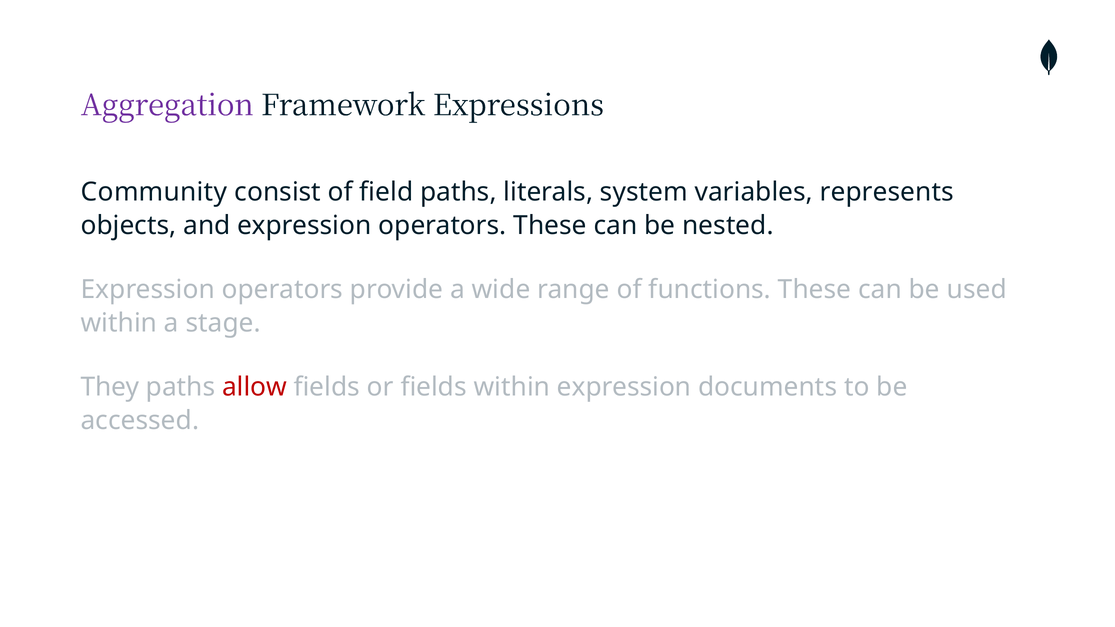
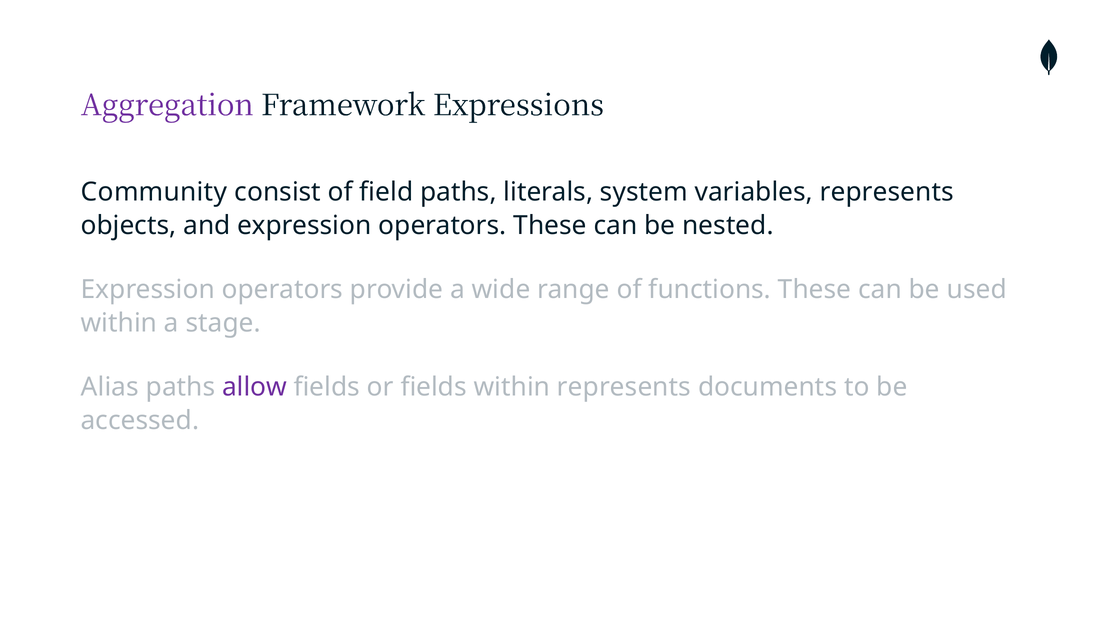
They: They -> Alias
allow colour: red -> purple
within expression: expression -> represents
